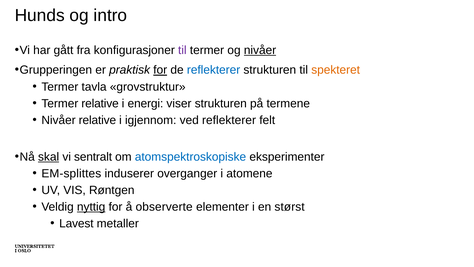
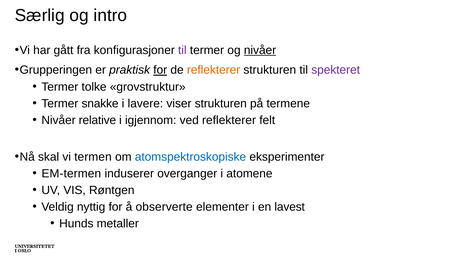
Hunds: Hunds -> Særlig
reflekterer at (214, 70) colour: blue -> orange
spekteret colour: orange -> purple
tavla: tavla -> tolke
Termer relative: relative -> snakke
energi: energi -> lavere
skal underline: present -> none
sentralt: sentralt -> termen
EM-splittes: EM-splittes -> EM-termen
nyttig underline: present -> none
størst: størst -> lavest
Lavest: Lavest -> Hunds
